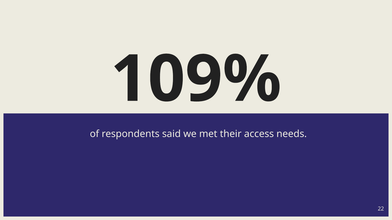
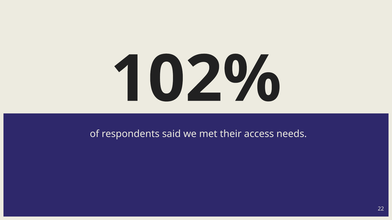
109%: 109% -> 102%
